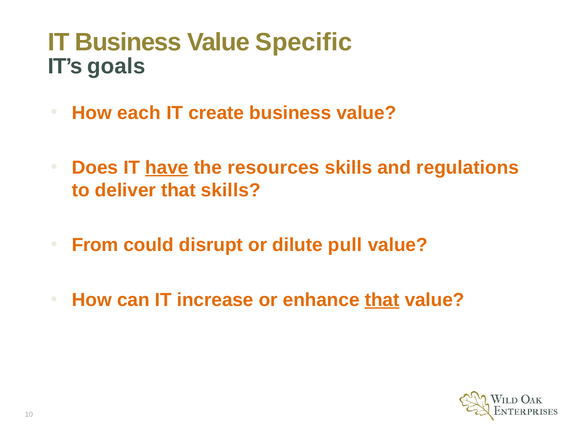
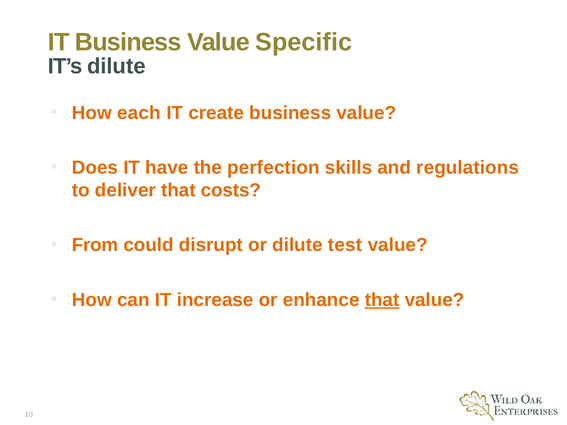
IT’s goals: goals -> dilute
have underline: present -> none
resources: resources -> perfection
that skills: skills -> costs
pull: pull -> test
